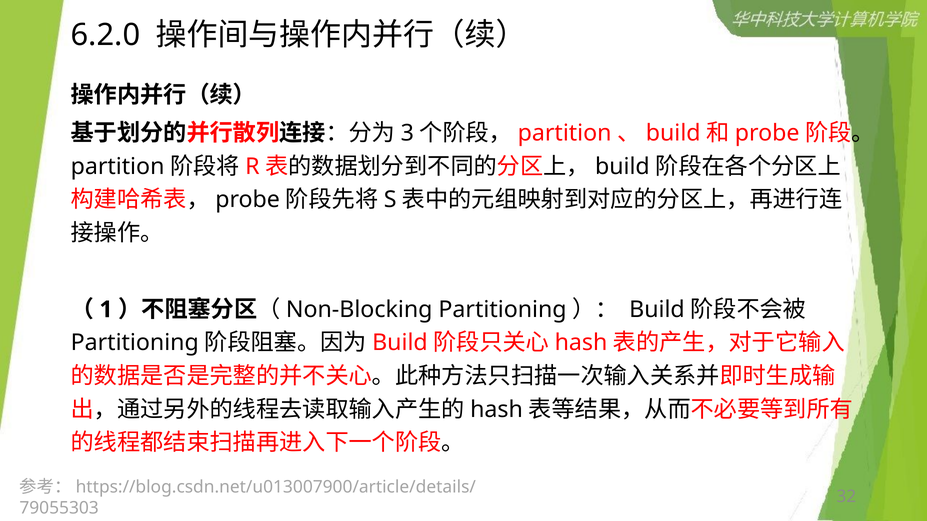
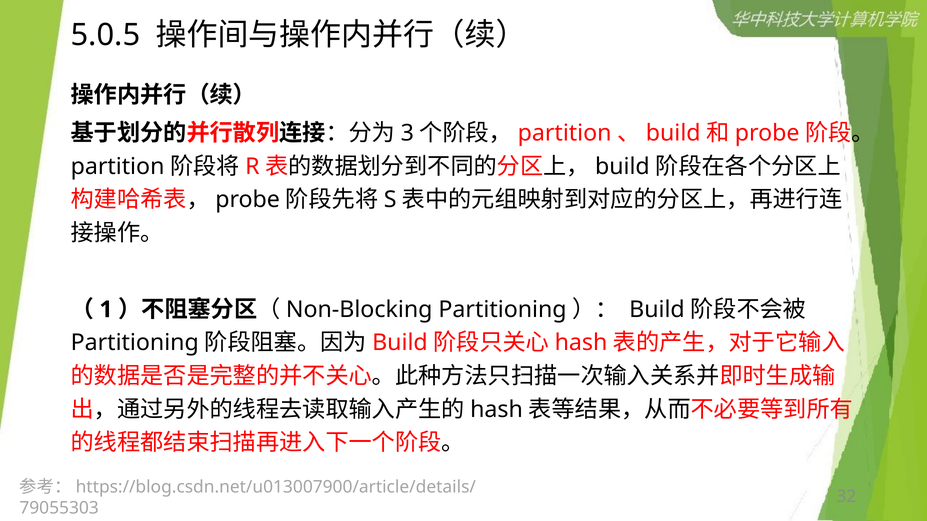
6.2.0: 6.2.0 -> 5.0.5
